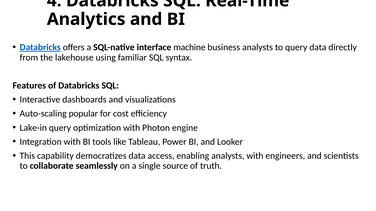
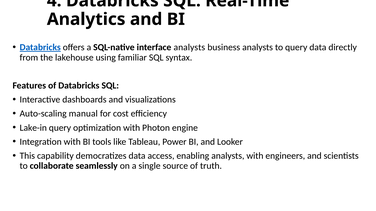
interface machine: machine -> analysts
popular: popular -> manual
